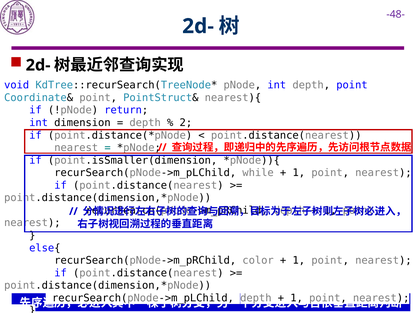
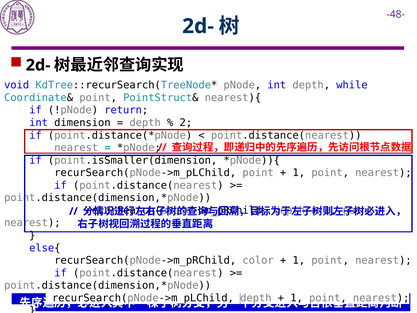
depth point: point -> while
recurSearch(pNode->m_pLChild while: while -> point
